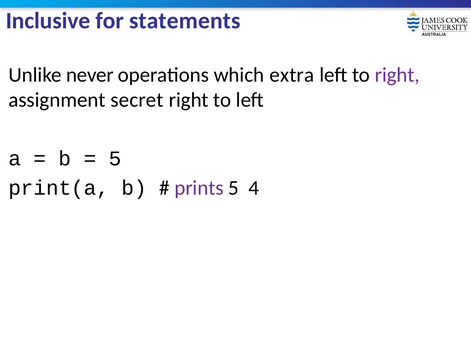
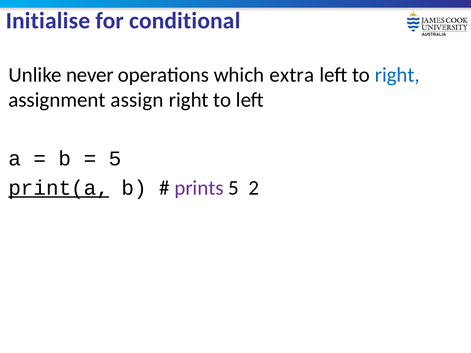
Inclusive: Inclusive -> Initialise
statements: statements -> conditional
right at (397, 75) colour: purple -> blue
secret: secret -> assign
print(a underline: none -> present
4: 4 -> 2
